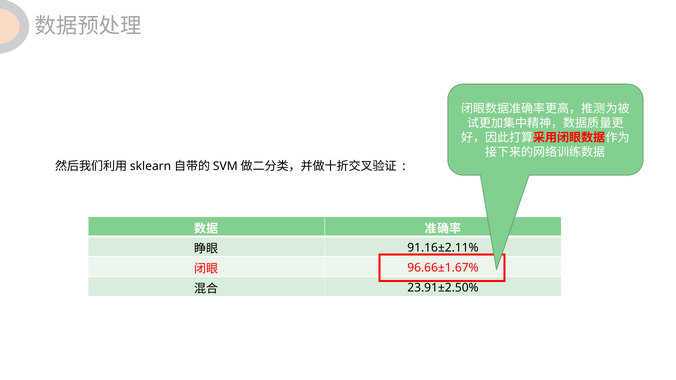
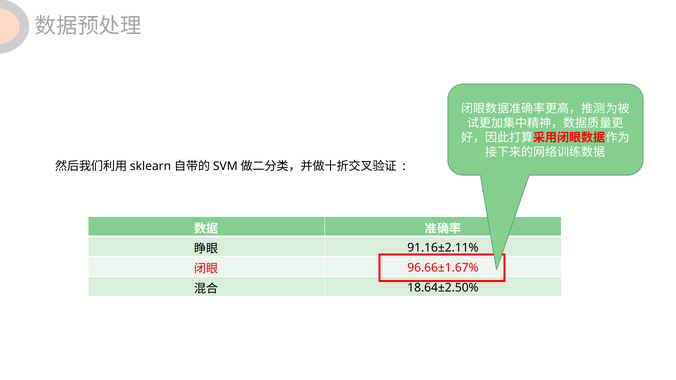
23.91±2.50%: 23.91±2.50% -> 18.64±2.50%
